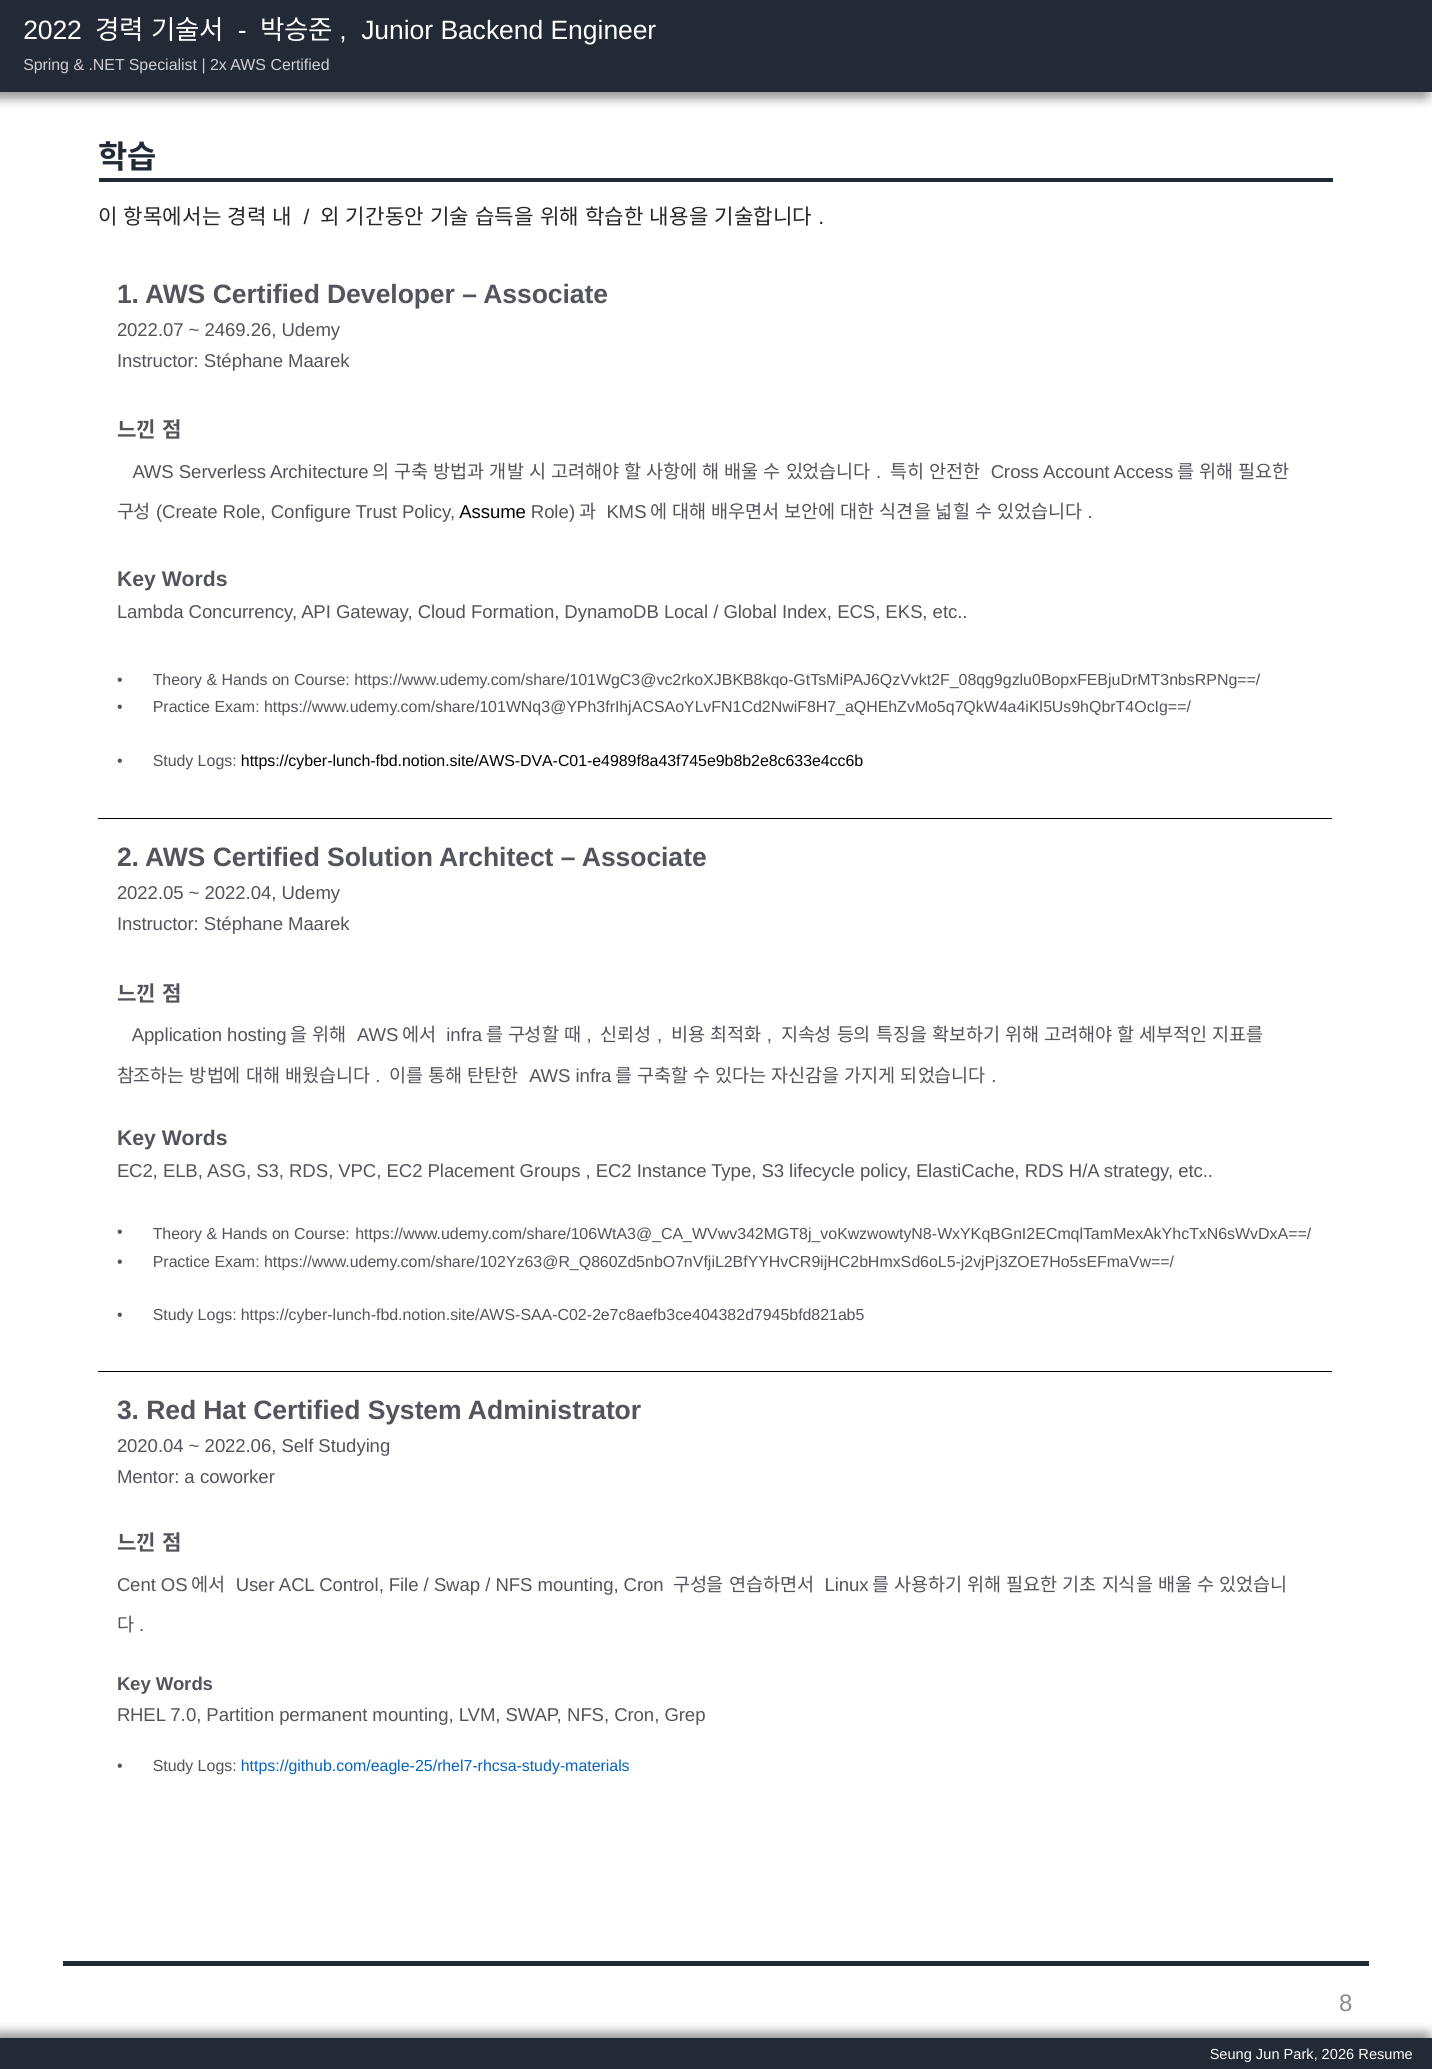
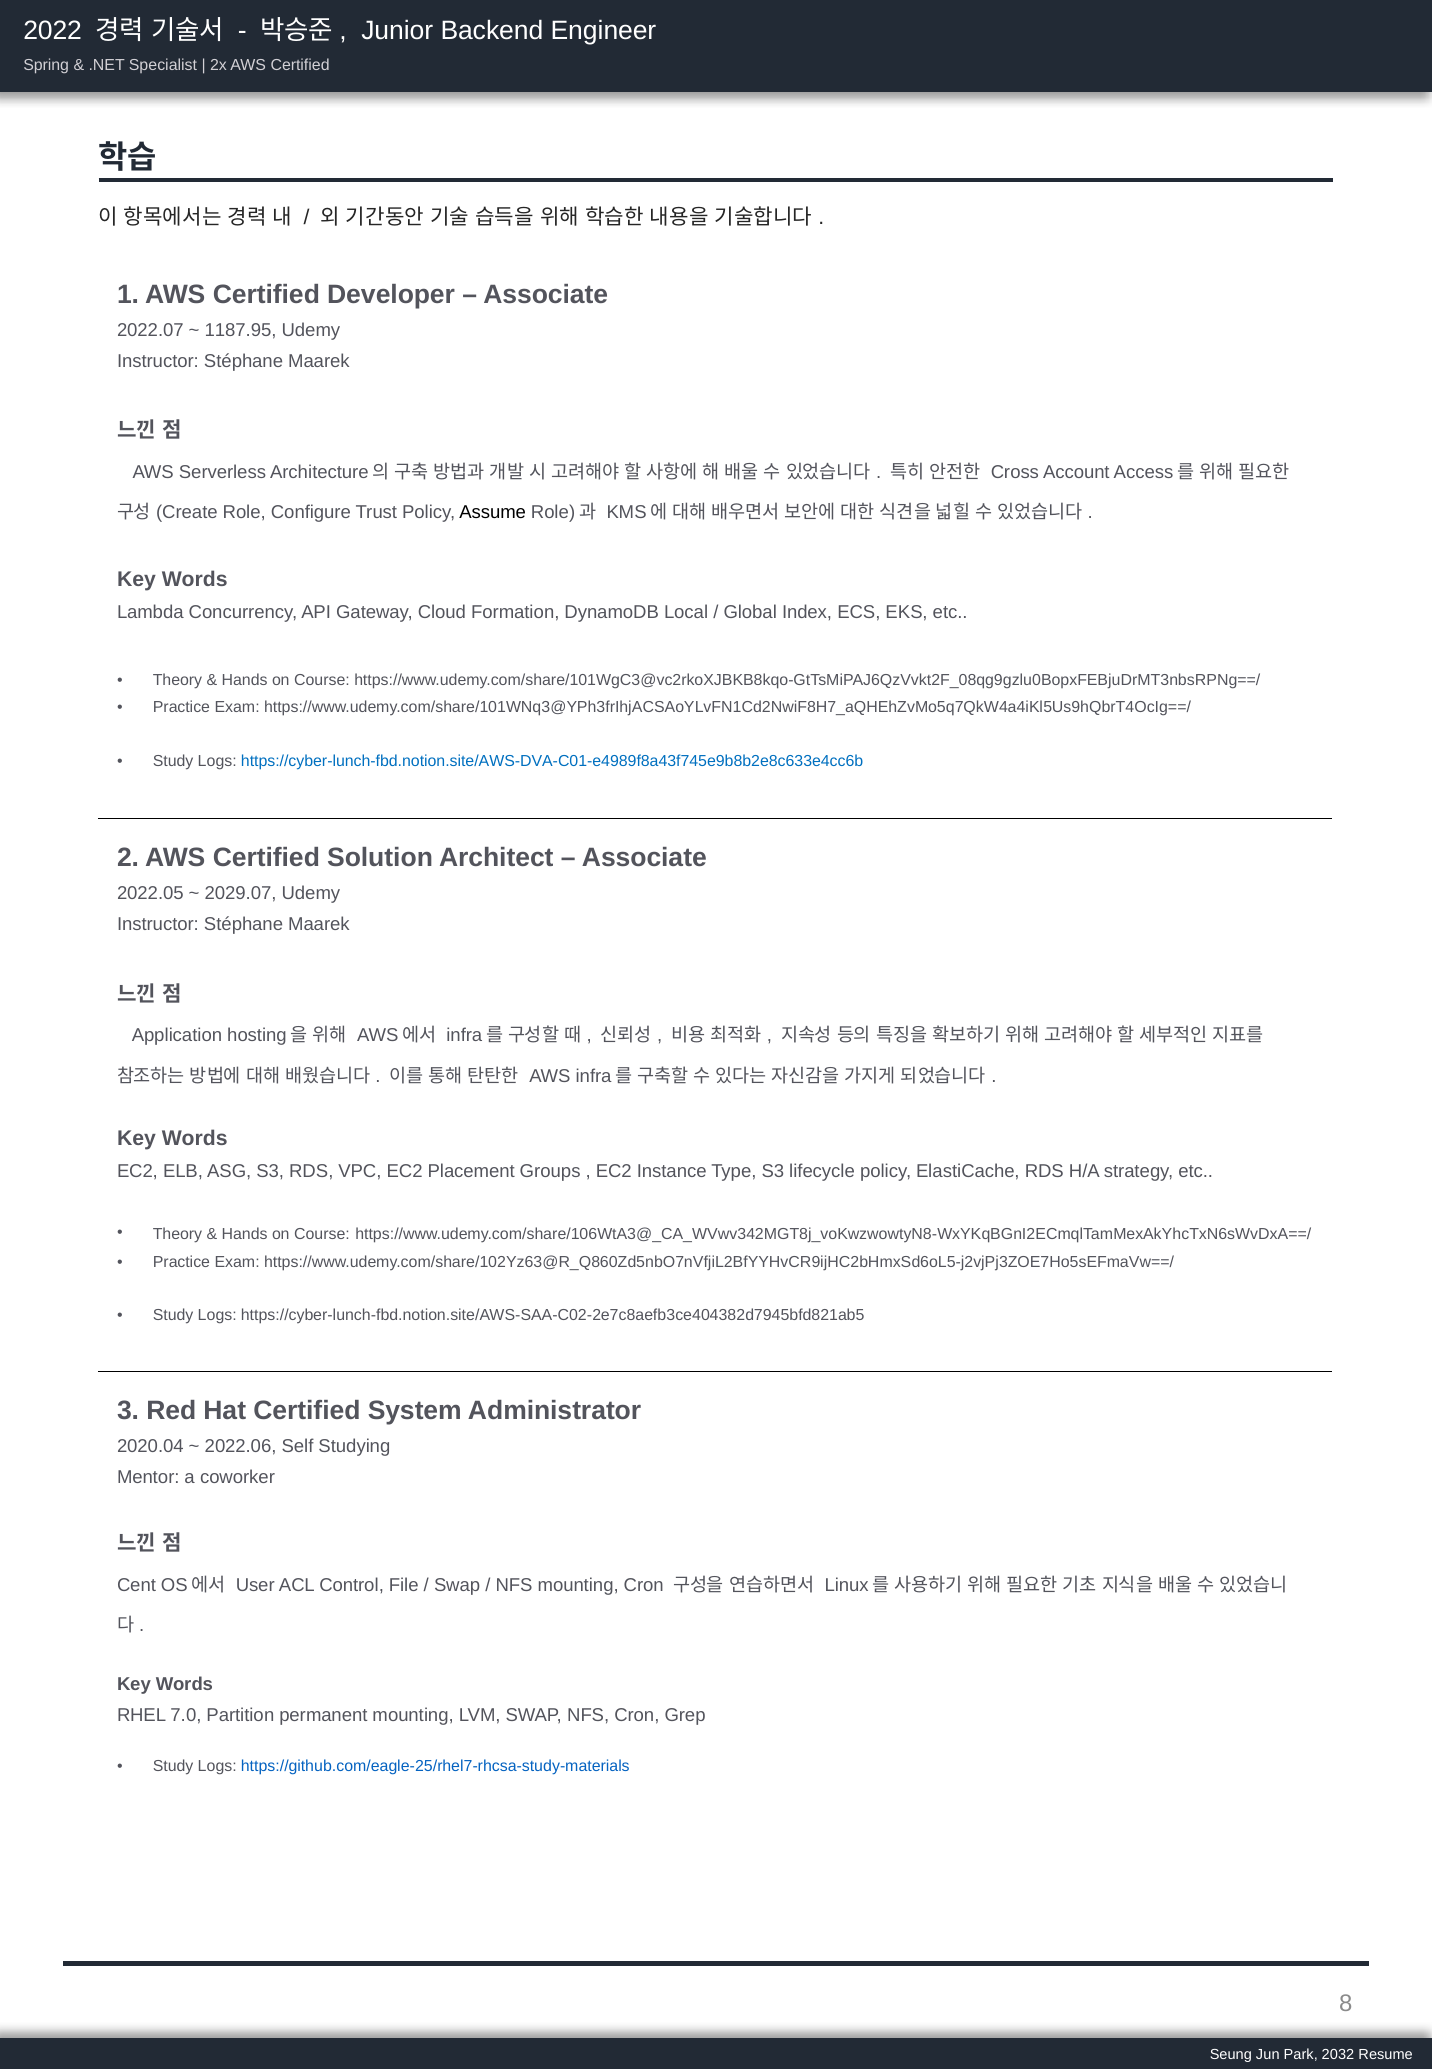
2469.26: 2469.26 -> 1187.95
https://cyber-lunch-fbd.notion.site/AWS-DVA-C01-e4989f8a43f745e9b8b2e8c633e4cc6b colour: black -> blue
2022.04: 2022.04 -> 2029.07
2026: 2026 -> 2032
